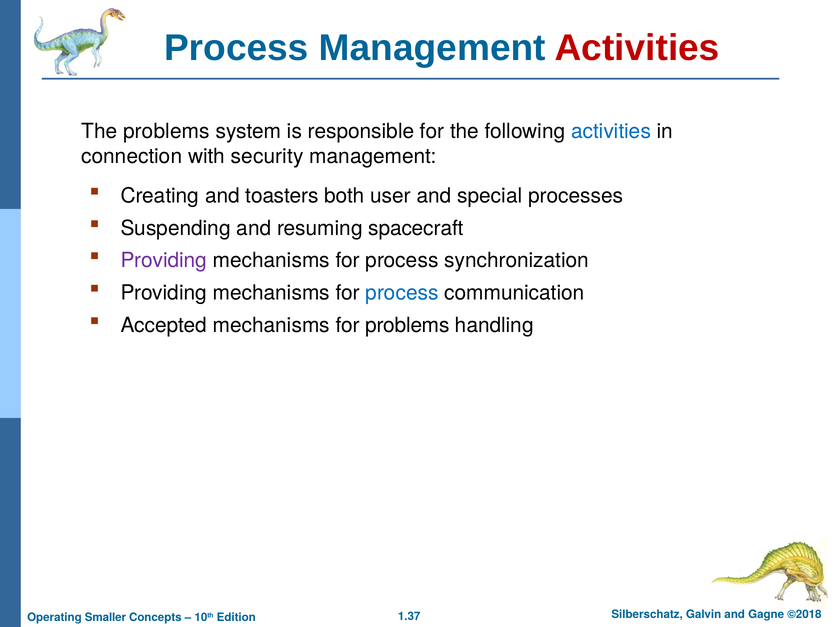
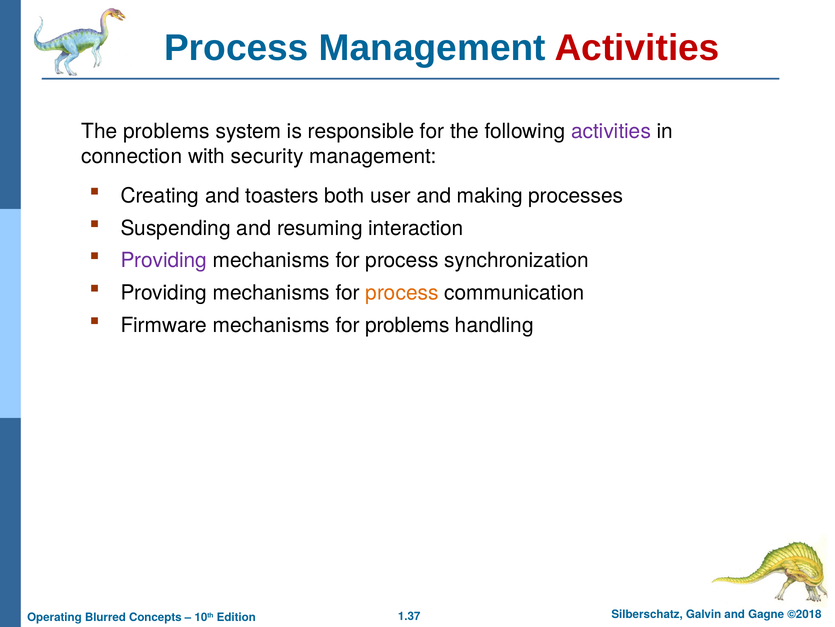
activities at (611, 131) colour: blue -> purple
special: special -> making
spacecraft: spacecraft -> interaction
process at (402, 293) colour: blue -> orange
Accepted: Accepted -> Firmware
Smaller: Smaller -> Blurred
